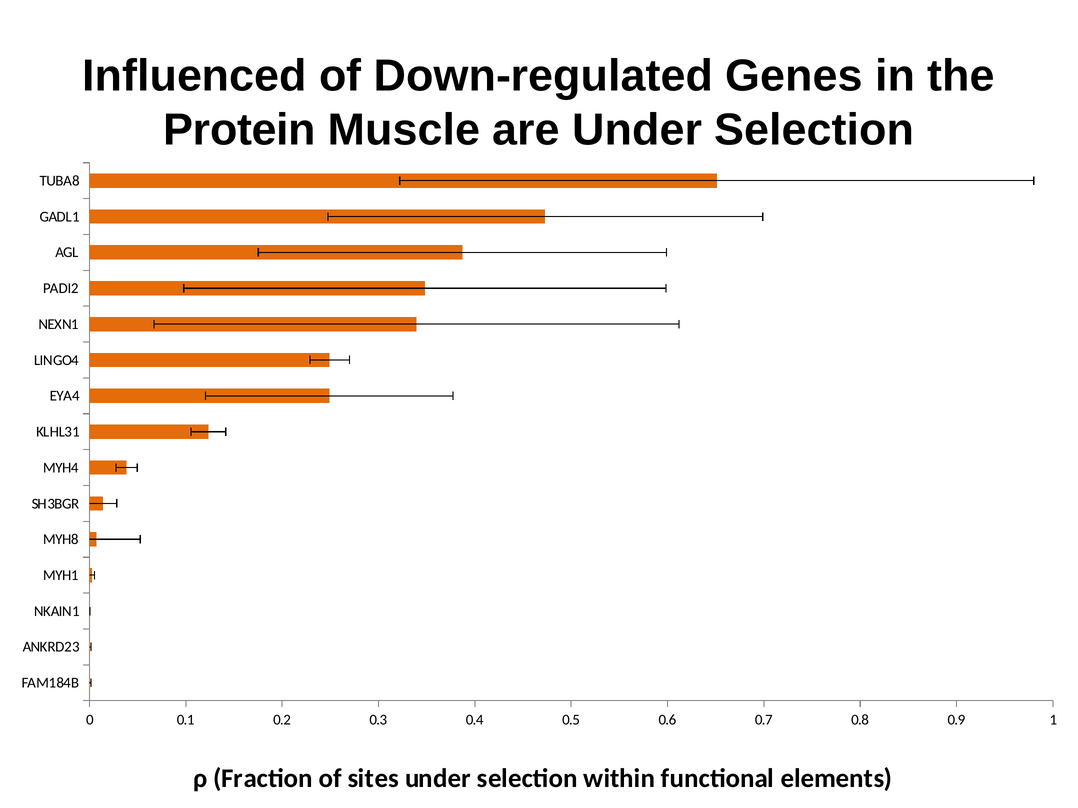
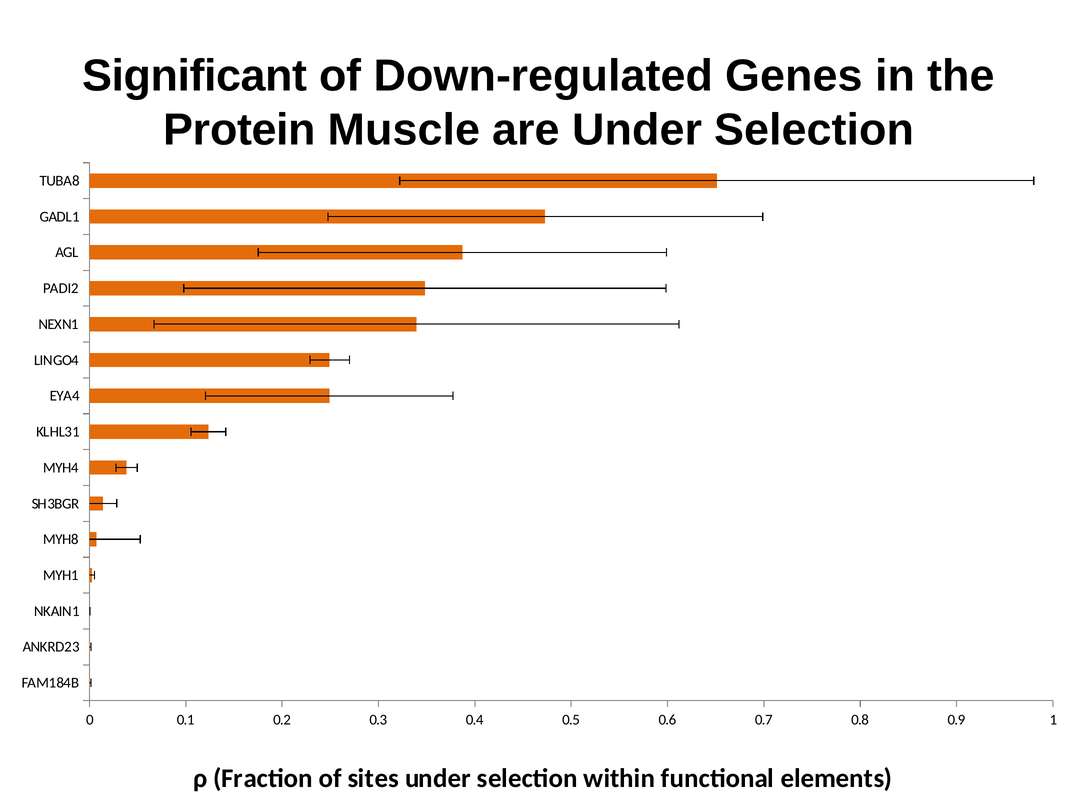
Influenced: Influenced -> Significant
